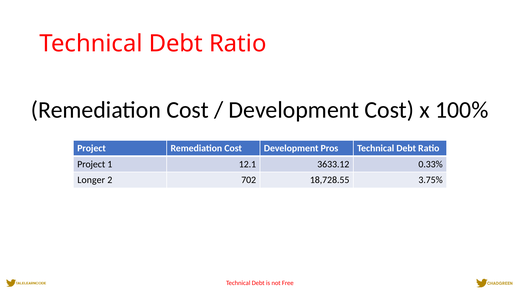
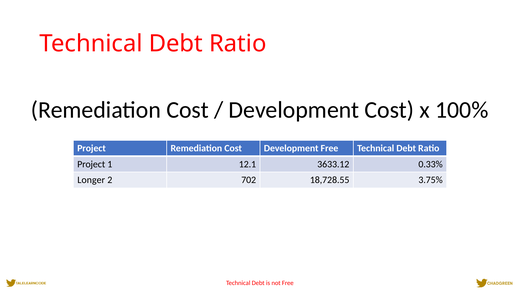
Development Pros: Pros -> Free
